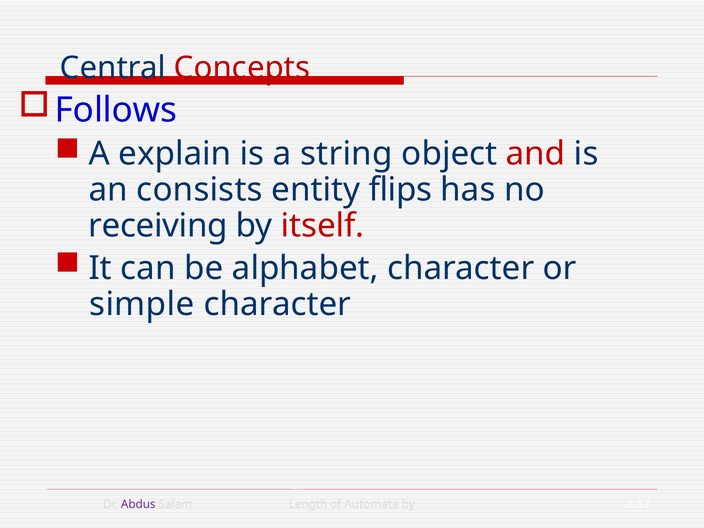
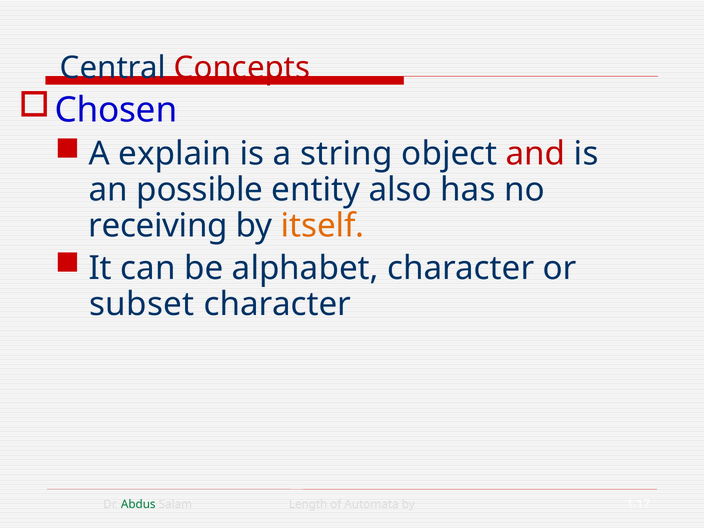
Follows: Follows -> Chosen
consists: consists -> possible
flips: flips -> also
itself colour: red -> orange
simple: simple -> subset
Abdus colour: purple -> green
